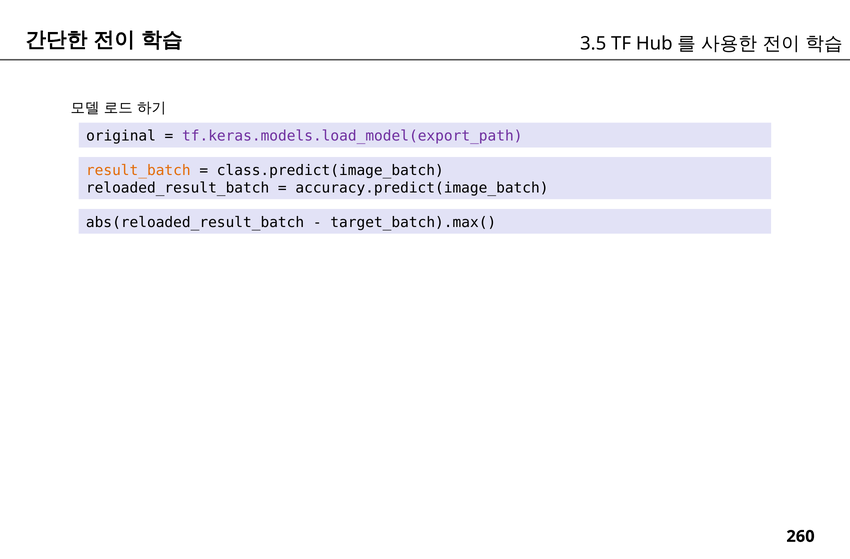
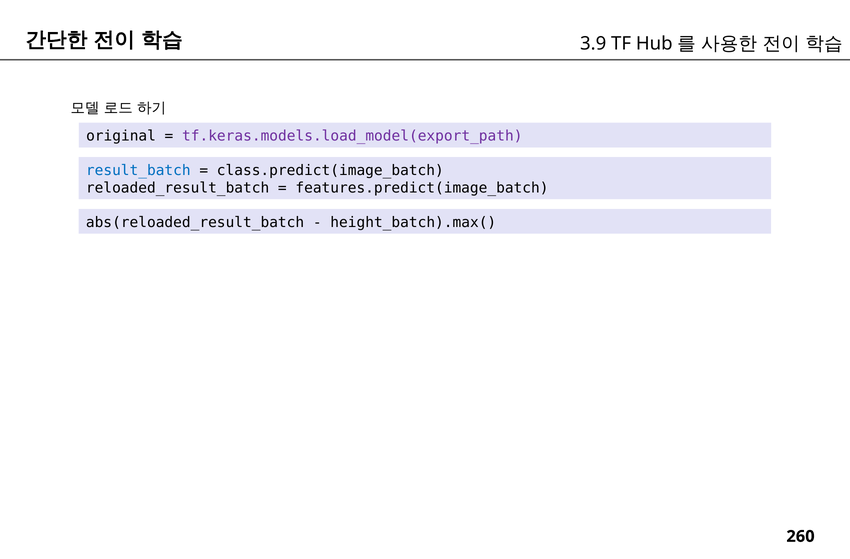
3.5: 3.5 -> 3.9
result_batch colour: orange -> blue
accuracy.predict(image_batch: accuracy.predict(image_batch -> features.predict(image_batch
target_batch).max(: target_batch).max( -> height_batch).max(
